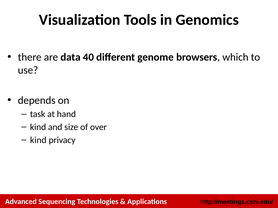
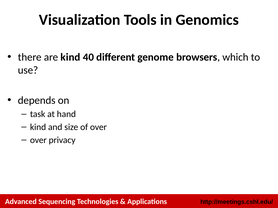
are data: data -> kind
kind at (38, 140): kind -> over
